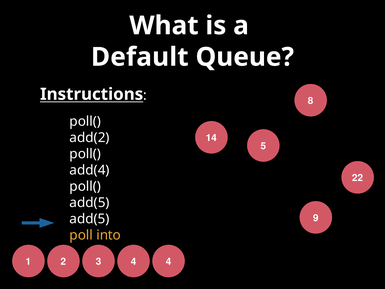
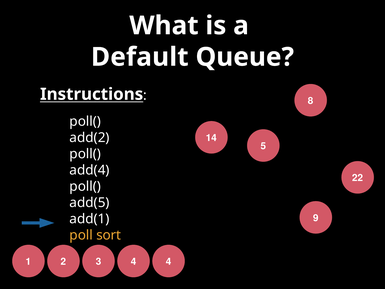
add(5 at (90, 219): add(5 -> add(1
into: into -> sort
